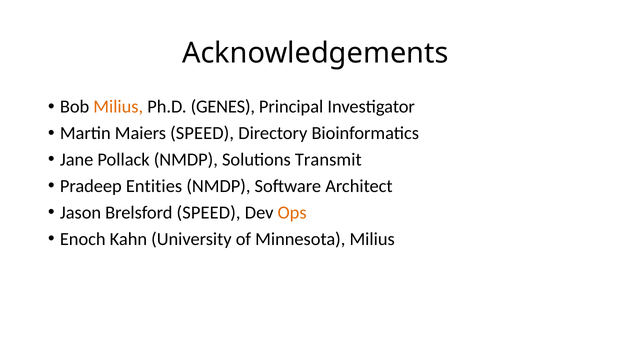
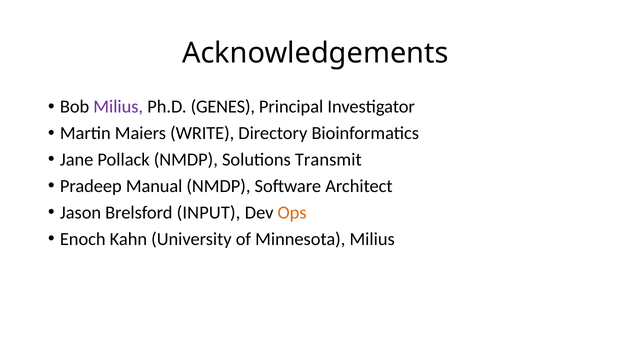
Milius at (118, 107) colour: orange -> purple
Maiers SPEED: SPEED -> WRITE
Entities: Entities -> Manual
Brelsford SPEED: SPEED -> INPUT
